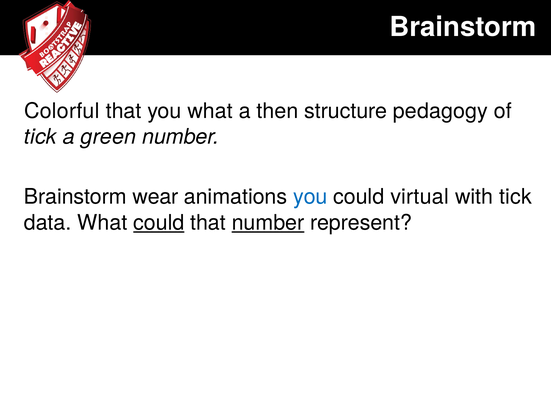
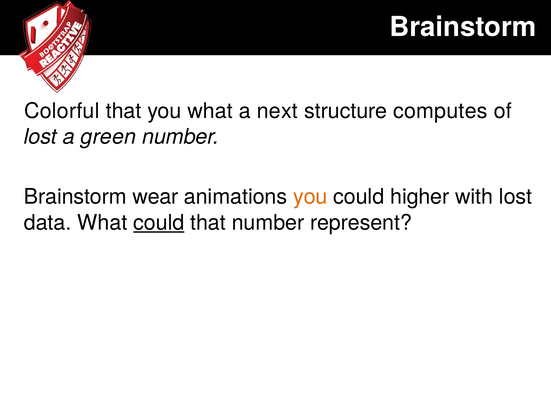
then: then -> next
pedagogy: pedagogy -> computes
tick at (40, 136): tick -> lost
you at (310, 197) colour: blue -> orange
virtual: virtual -> higher
with tick: tick -> lost
number at (268, 222) underline: present -> none
